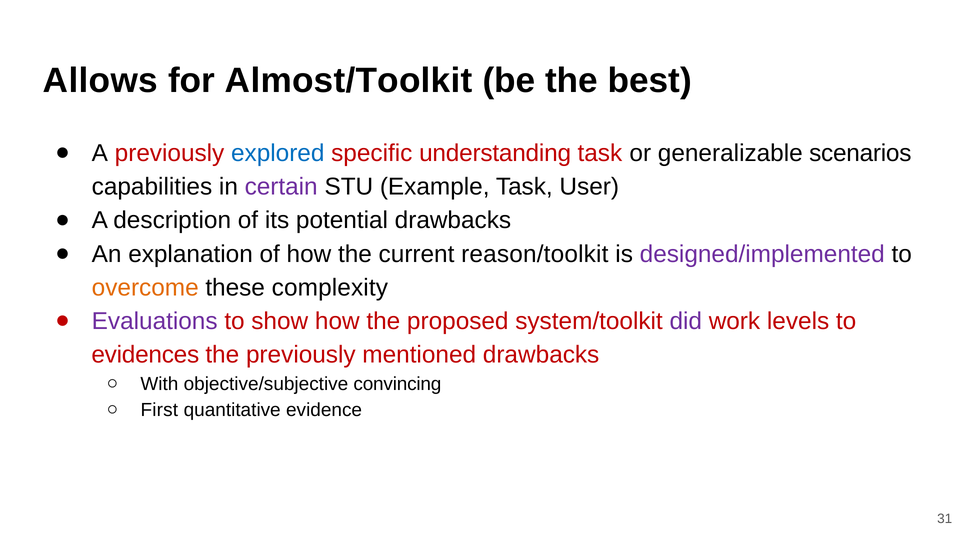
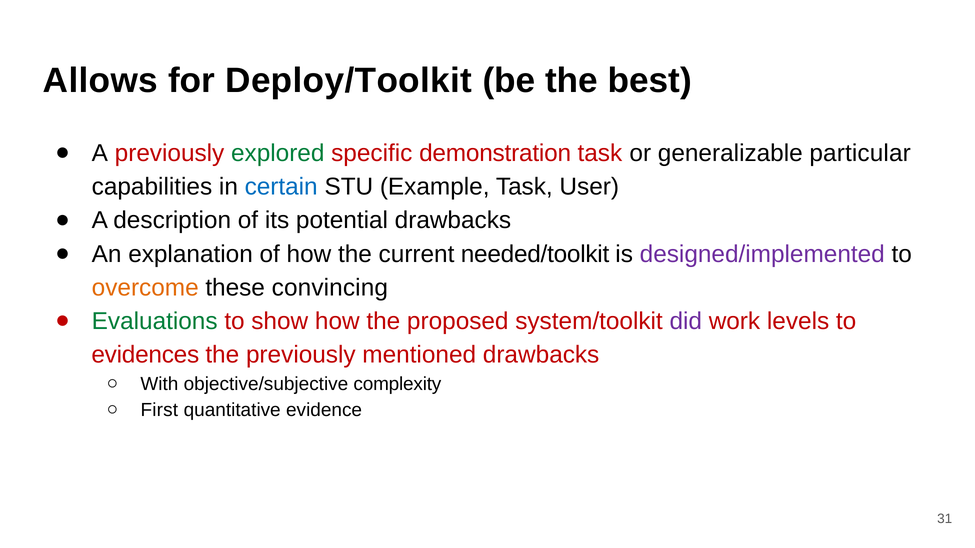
Almost/Toolkit: Almost/Toolkit -> Deploy/Toolkit
explored colour: blue -> green
understanding: understanding -> demonstration
scenarios: scenarios -> particular
certain colour: purple -> blue
reason/toolkit: reason/toolkit -> needed/toolkit
complexity: complexity -> convincing
Evaluations colour: purple -> green
convincing: convincing -> complexity
